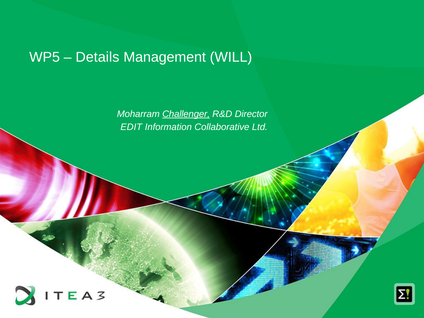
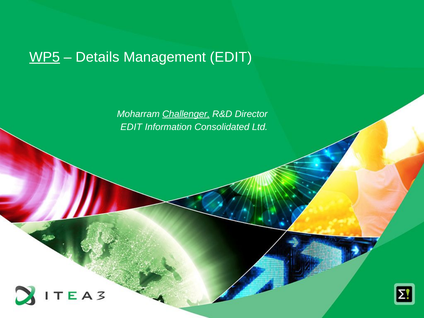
WP5 underline: none -> present
Management WILL: WILL -> EDIT
Collaborative: Collaborative -> Consolidated
